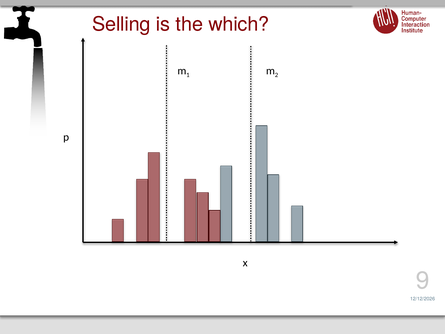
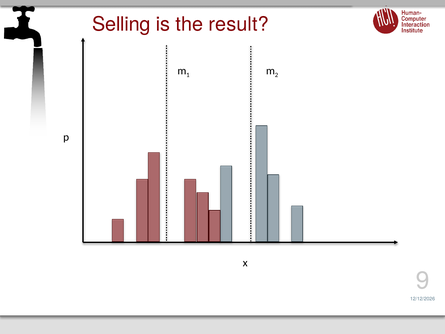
which: which -> result
